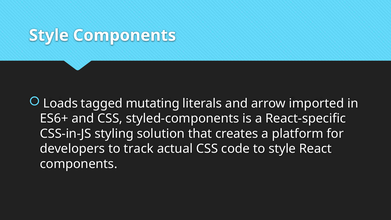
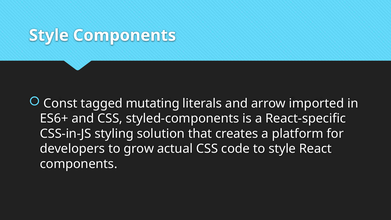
Loads: Loads -> Const
track: track -> grow
